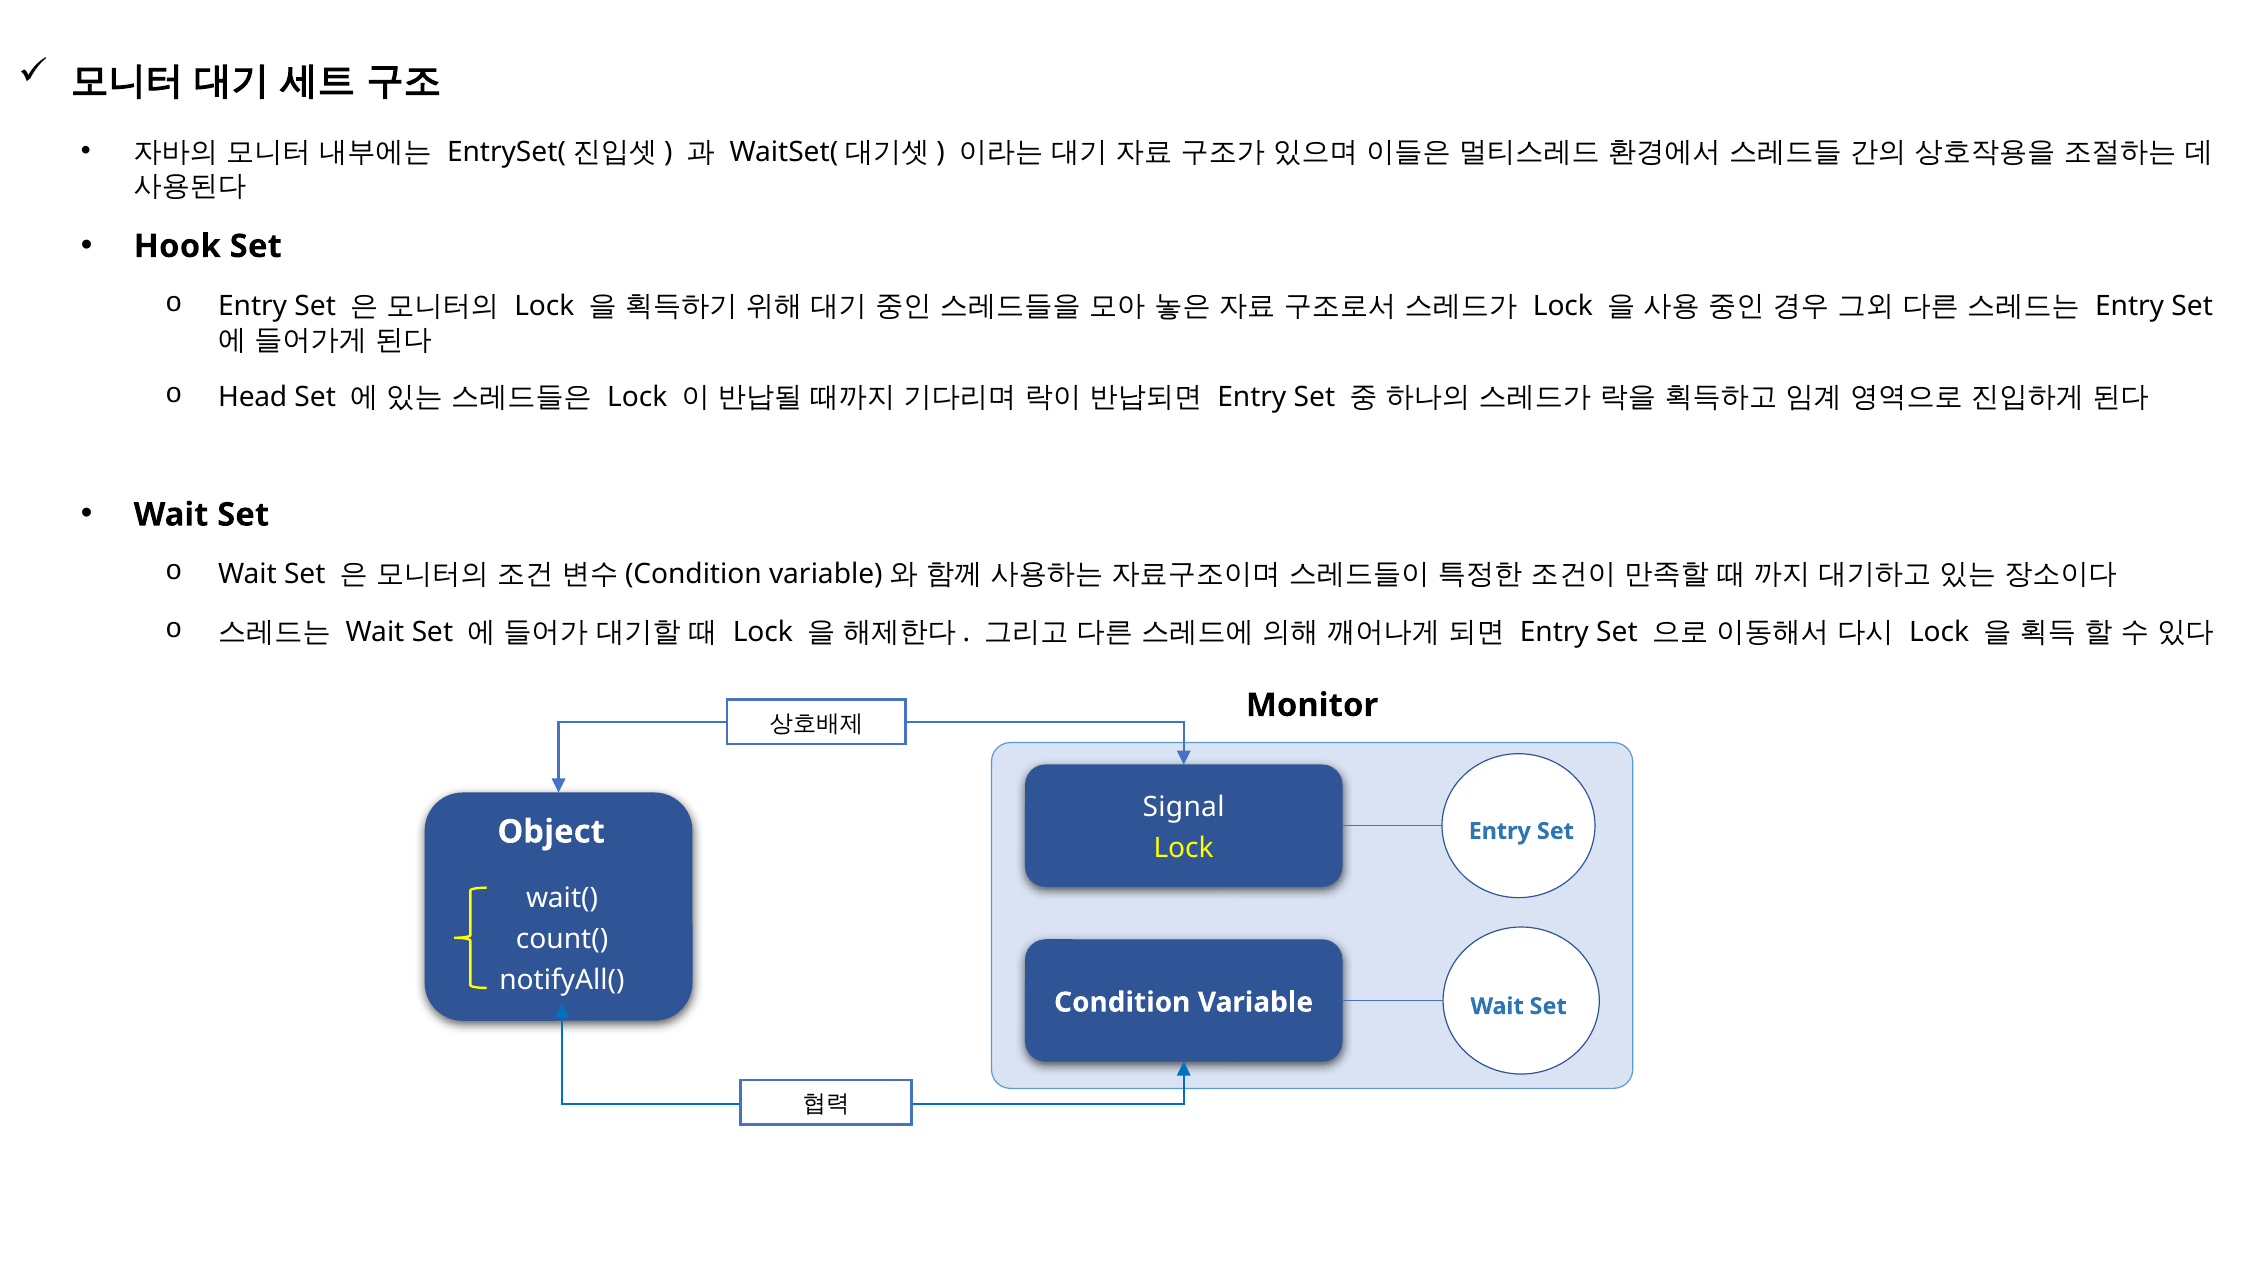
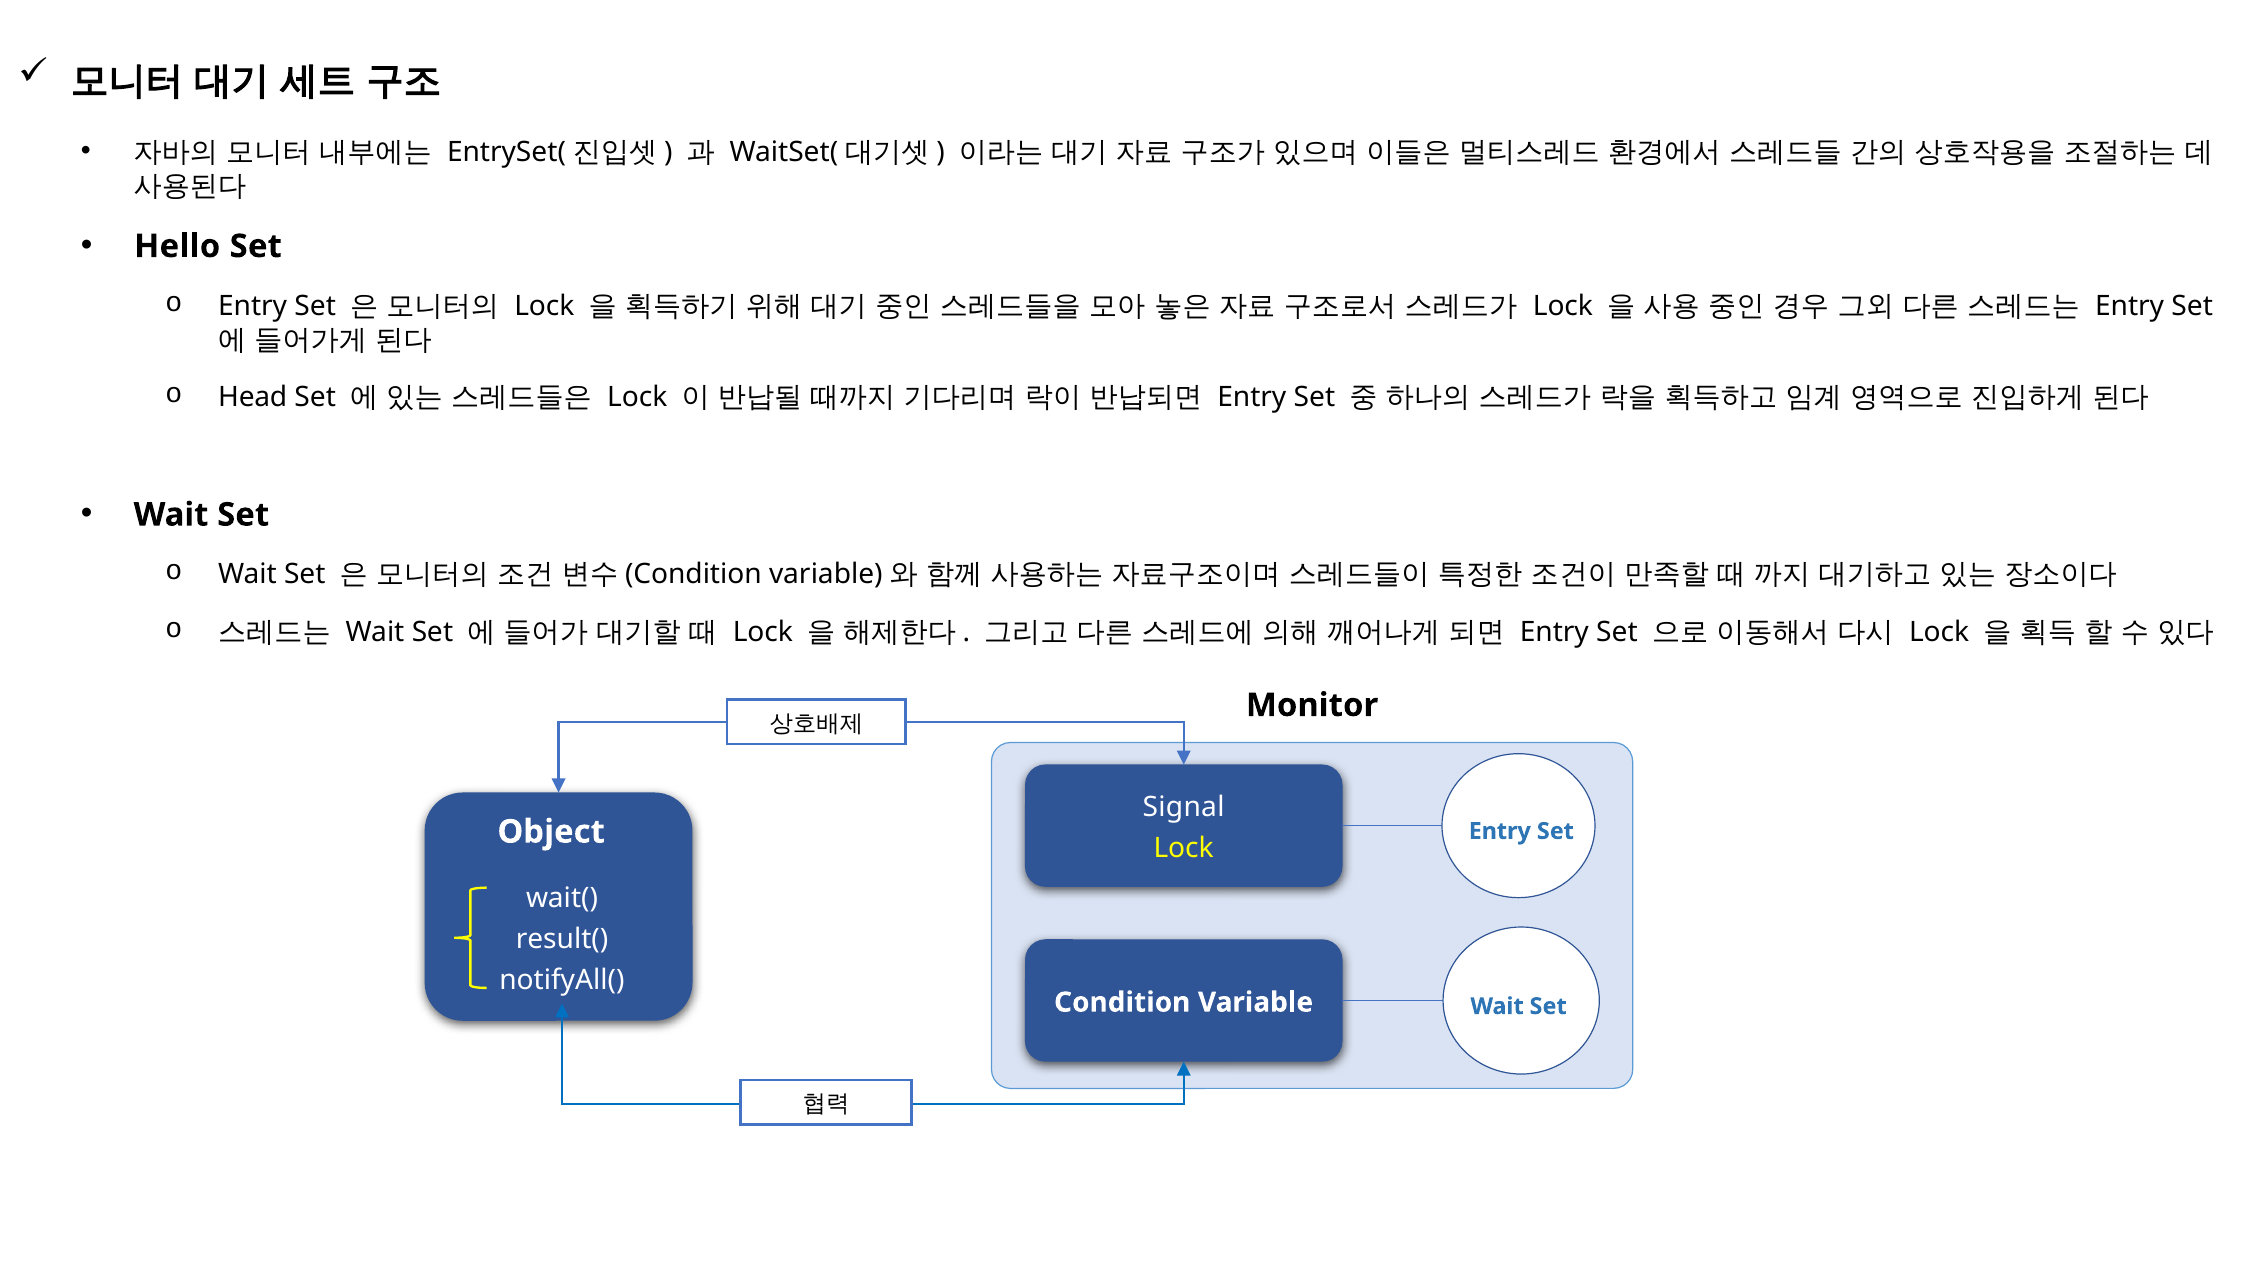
Hook: Hook -> Hello
count(: count( -> result(
